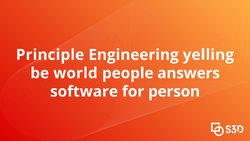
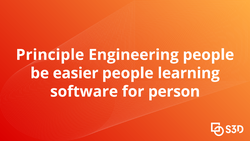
Engineering yelling: yelling -> people
world: world -> easier
answers: answers -> learning
